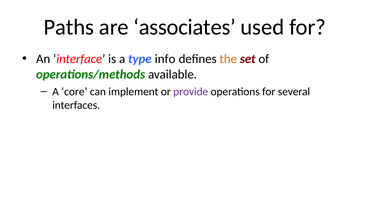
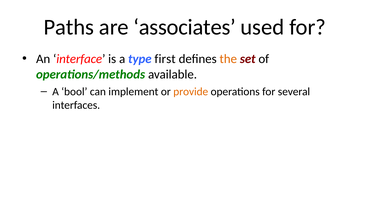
info: info -> first
core: core -> bool
provide colour: purple -> orange
